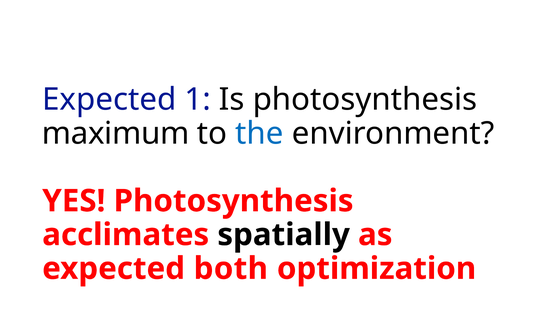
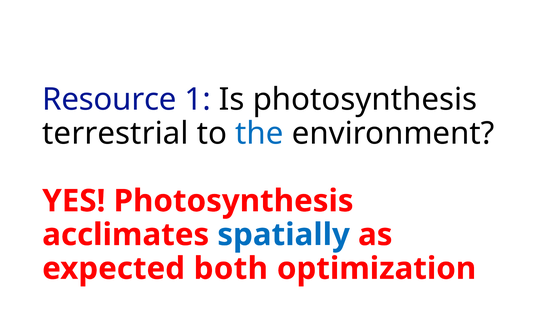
Expected at (109, 100): Expected -> Resource
maximum: maximum -> terrestrial
spatially colour: black -> blue
